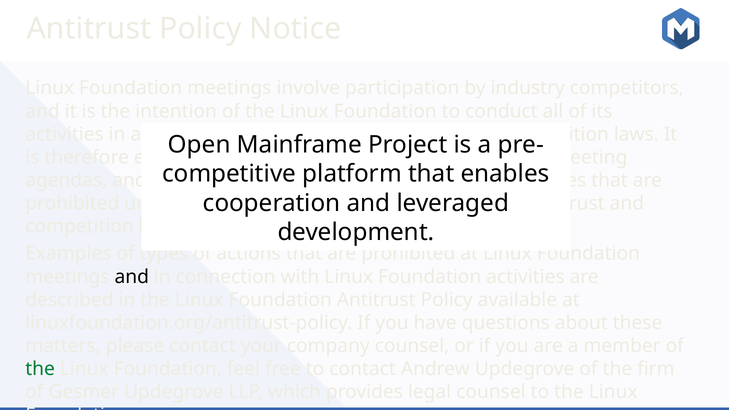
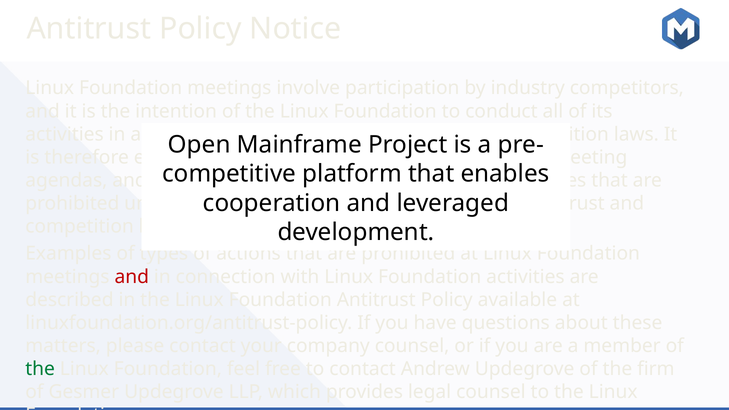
and at (132, 277) colour: black -> red
